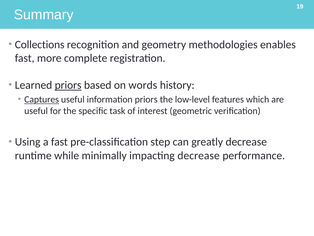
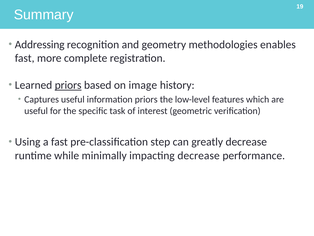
Collections: Collections -> Addressing
words: words -> image
Captures underline: present -> none
